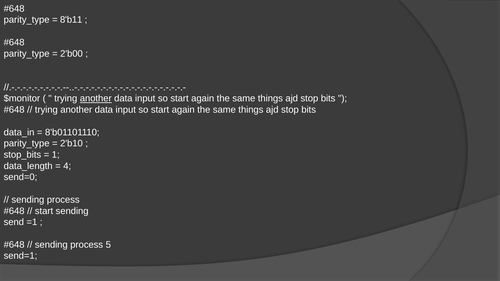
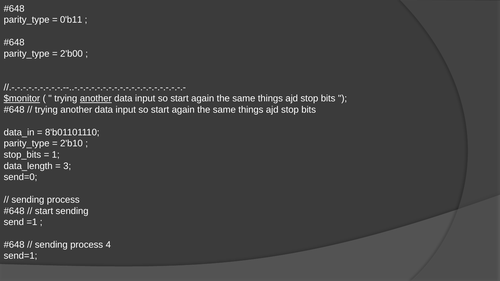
8'b11: 8'b11 -> 0'b11
$monitor underline: none -> present
4: 4 -> 3
5: 5 -> 4
